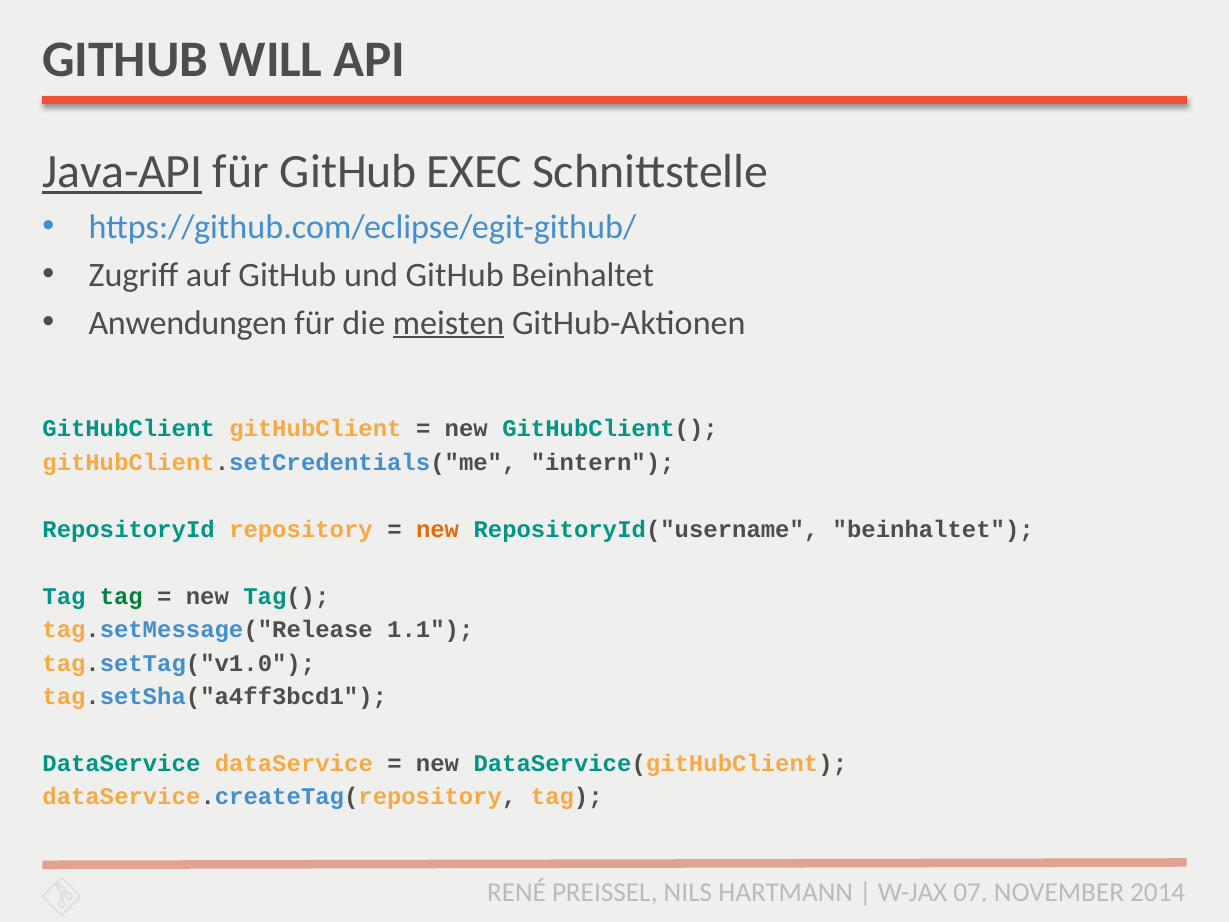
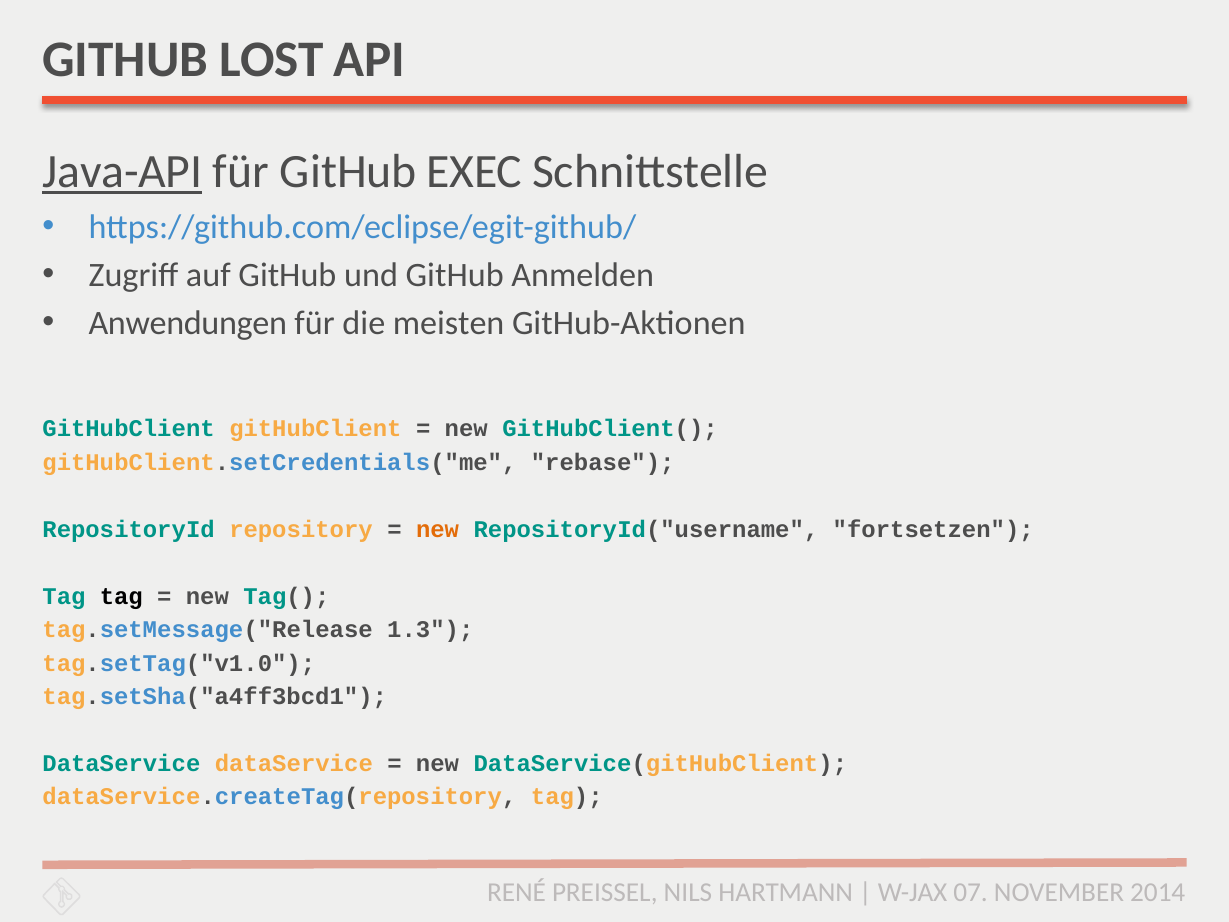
WILL: WILL -> LOST
GitHub Beinhaltet: Beinhaltet -> Anmelden
meisten underline: present -> none
intern: intern -> rebase
RepositoryId("username beinhaltet: beinhaltet -> fortsetzen
tag at (121, 596) colour: green -> black
1.1: 1.1 -> 1.3
